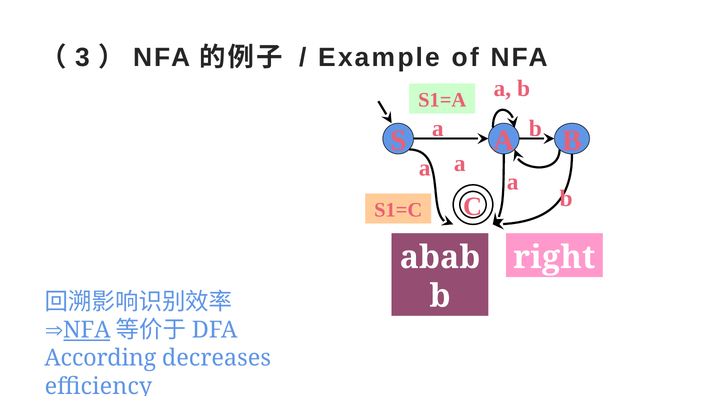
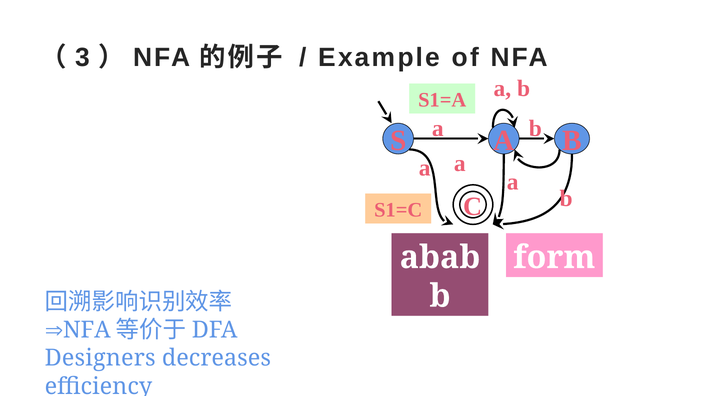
right: right -> form
NFA at (87, 330) underline: present -> none
According: According -> Designers
